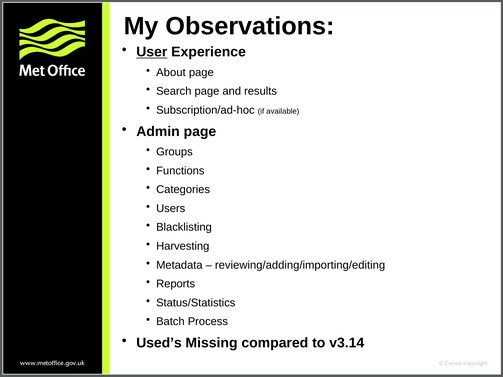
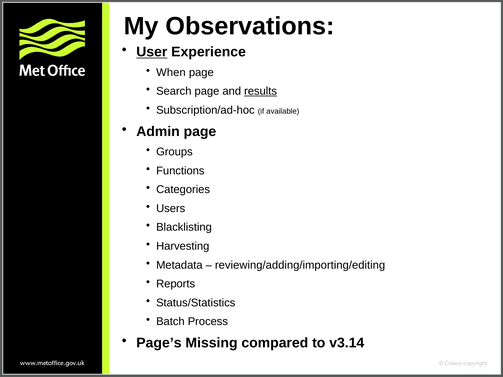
About: About -> When
results underline: none -> present
Used’s: Used’s -> Page’s
